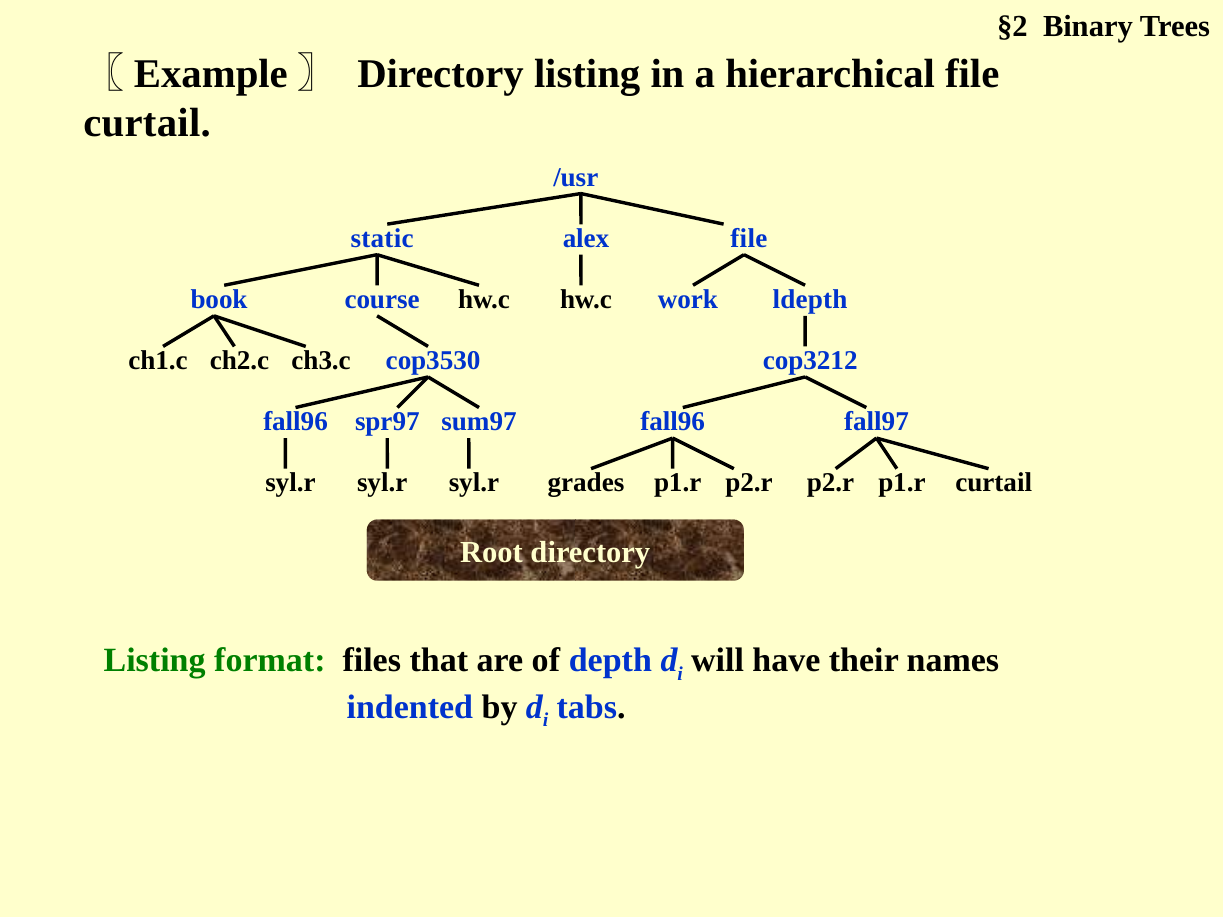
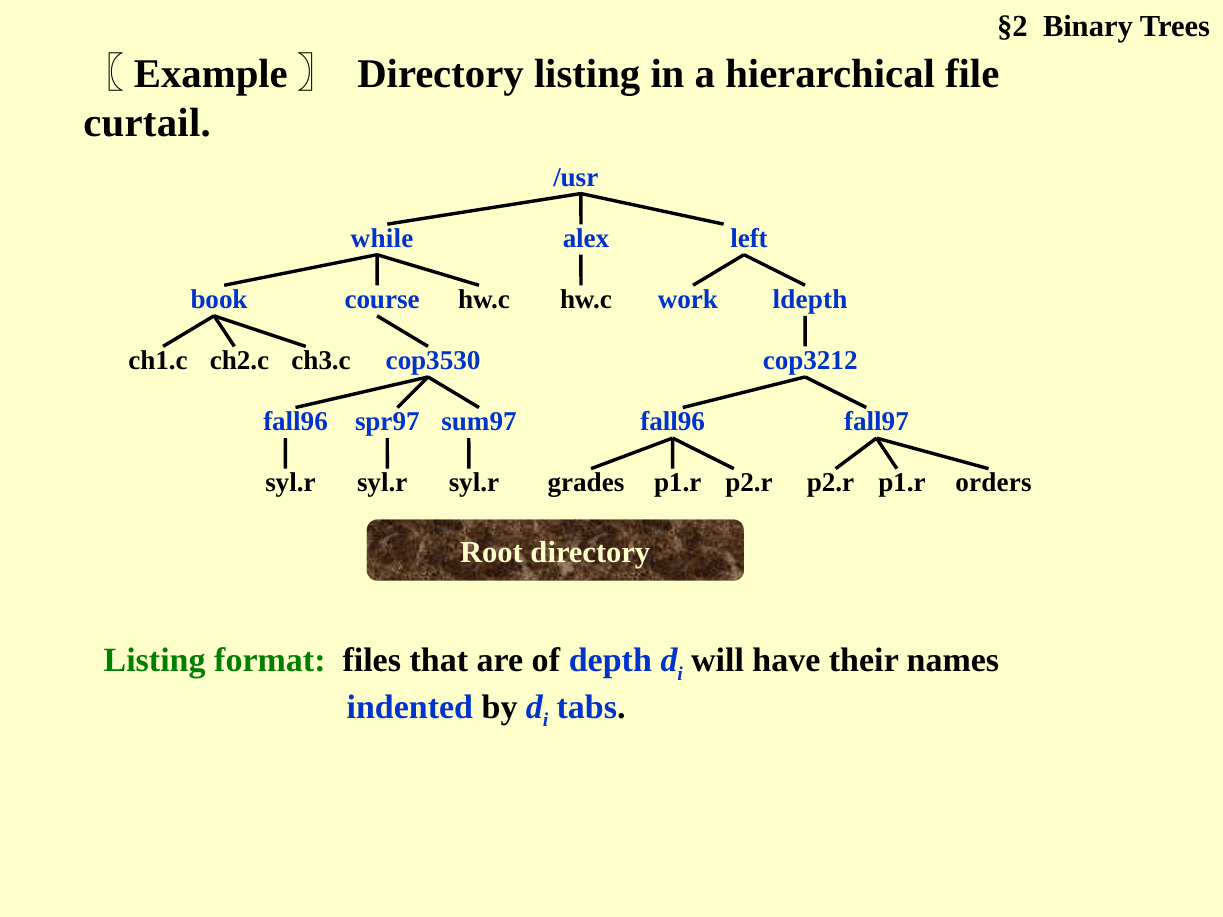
static: static -> while
alex file: file -> left
curtail at (994, 483): curtail -> orders
